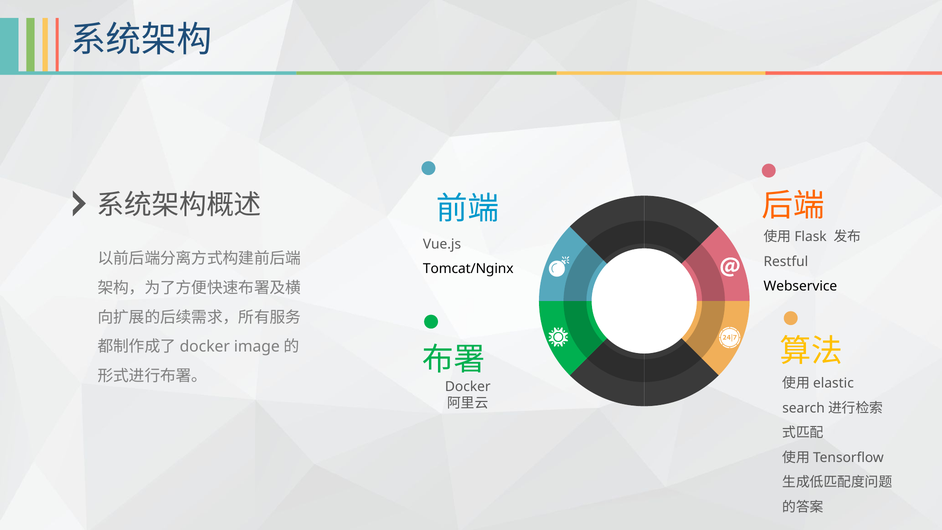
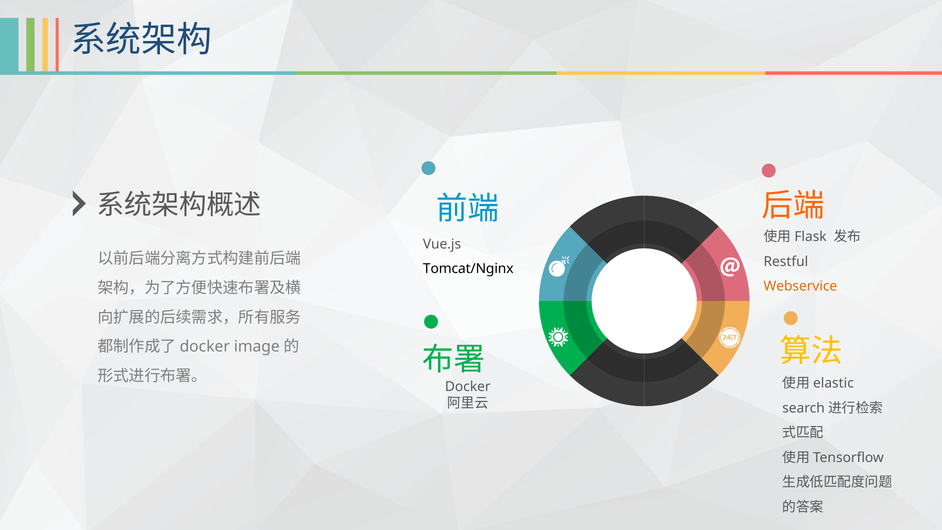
Webservice colour: black -> orange
